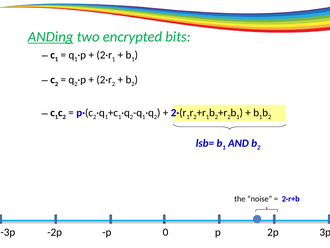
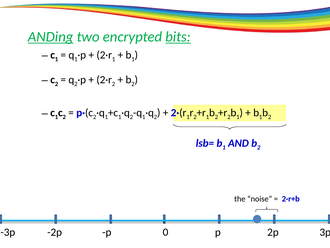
bits underline: none -> present
